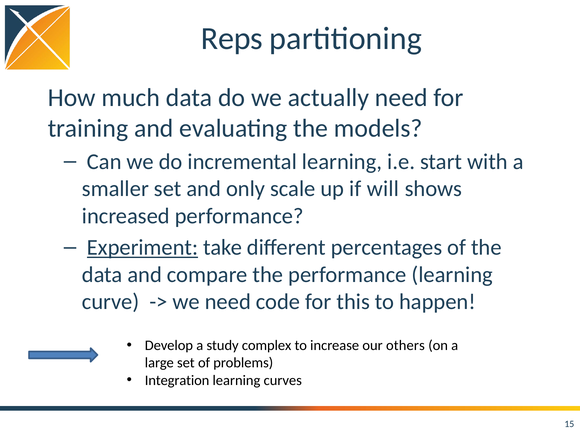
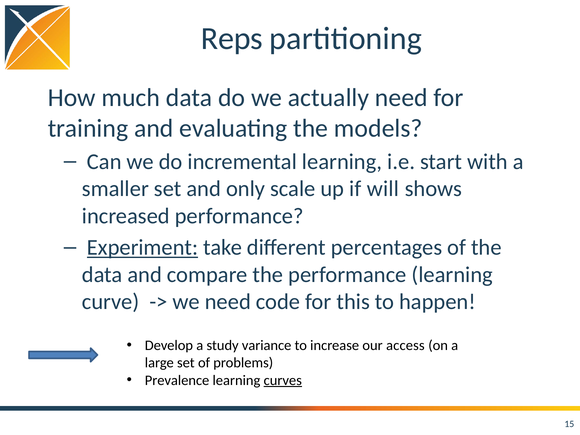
complex: complex -> variance
others: others -> access
Integration: Integration -> Prevalence
curves underline: none -> present
